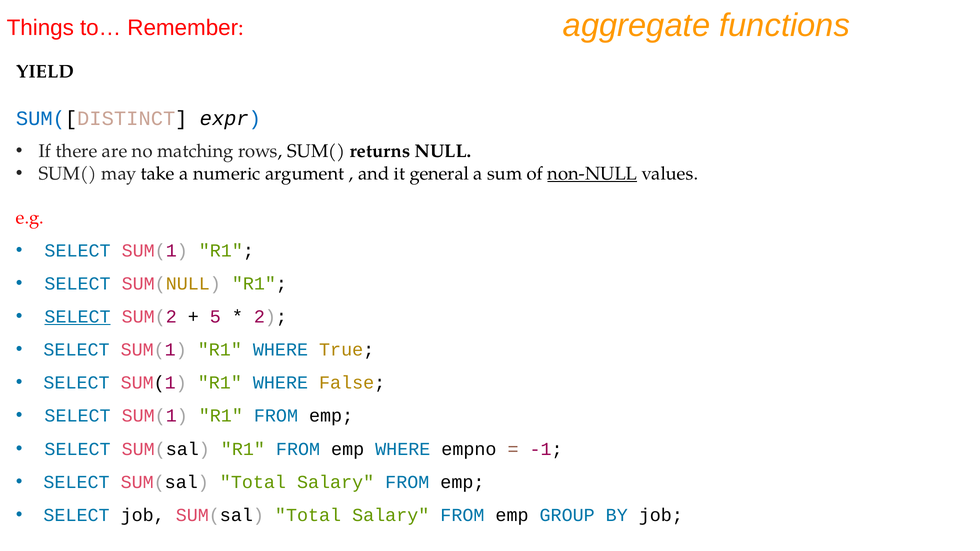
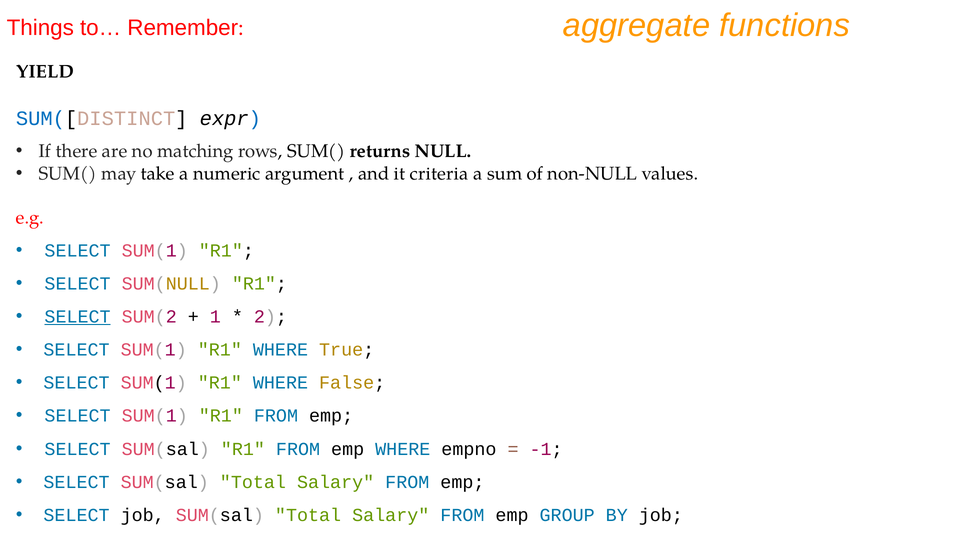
general: general -> criteria
non-NULL underline: present -> none
5: 5 -> 1
